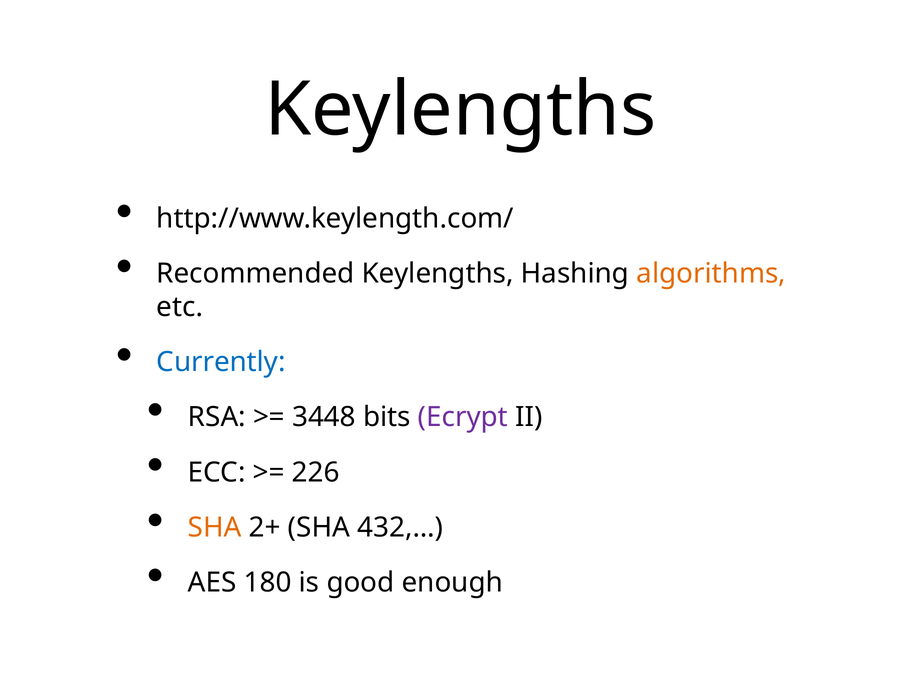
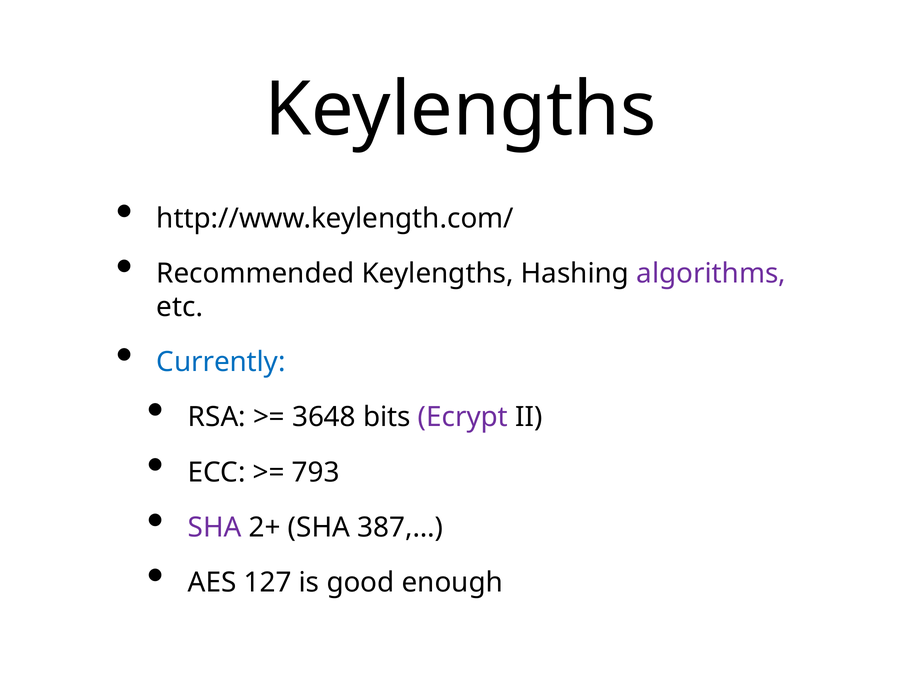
algorithms colour: orange -> purple
3448: 3448 -> 3648
226: 226 -> 793
SHA at (215, 527) colour: orange -> purple
432,…: 432,… -> 387,…
180: 180 -> 127
